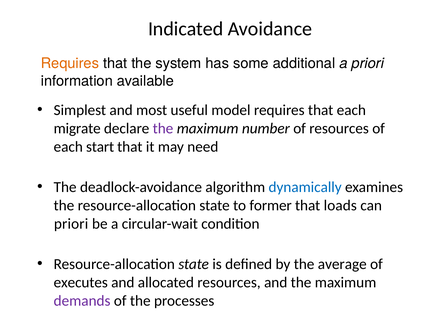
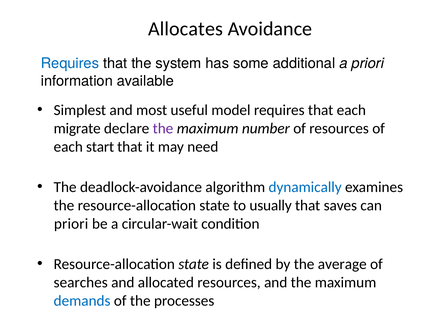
Indicated: Indicated -> Allocates
Requires at (70, 63) colour: orange -> blue
former: former -> usually
loads: loads -> saves
executes: executes -> searches
demands colour: purple -> blue
